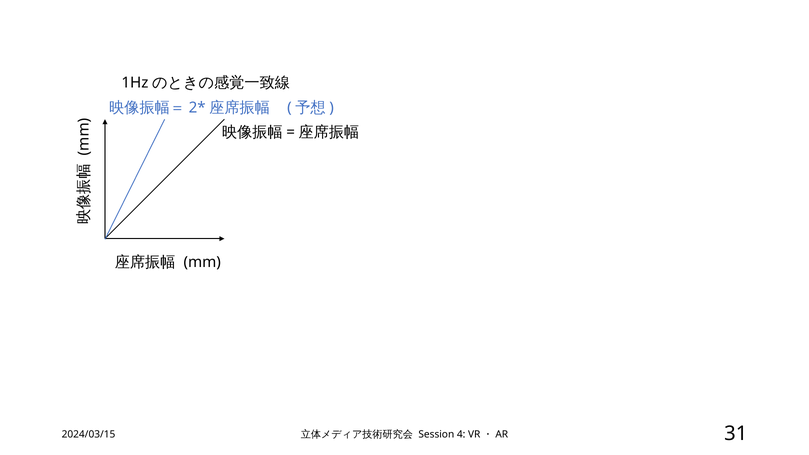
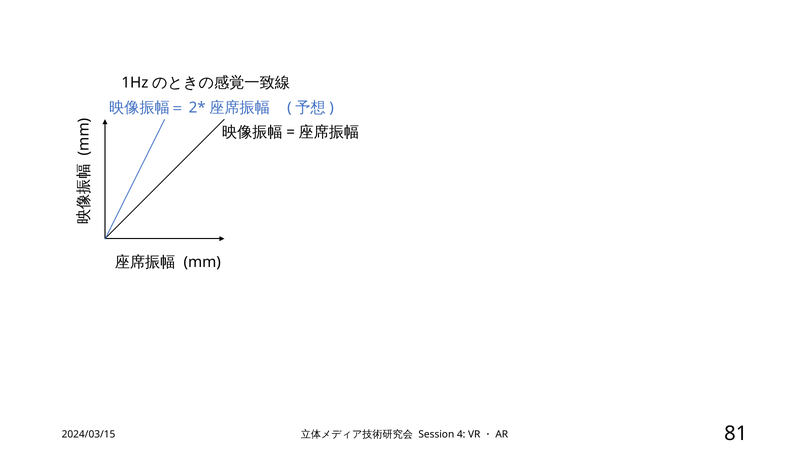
31: 31 -> 81
